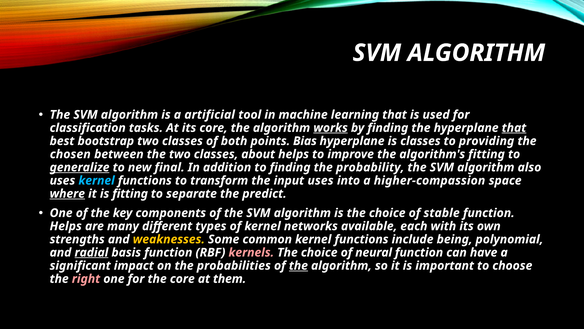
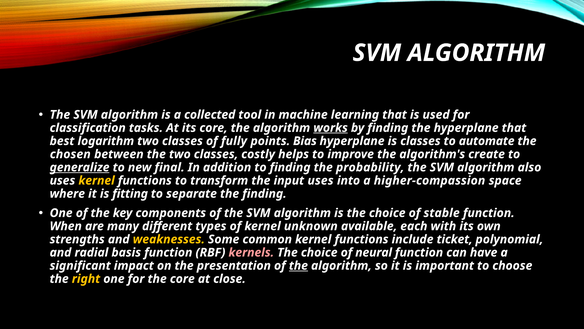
artificial: artificial -> collected
that at (514, 128) underline: present -> none
bootstrap: bootstrap -> logarithm
both: both -> fully
providing: providing -> automate
about: about -> costly
algorithm's fitting: fitting -> create
kernel at (97, 180) colour: light blue -> yellow
where underline: present -> none
the predict: predict -> finding
Helps at (66, 226): Helps -> When
networks: networks -> unknown
being: being -> ticket
radial underline: present -> none
probabilities: probabilities -> presentation
right colour: pink -> yellow
them: them -> close
